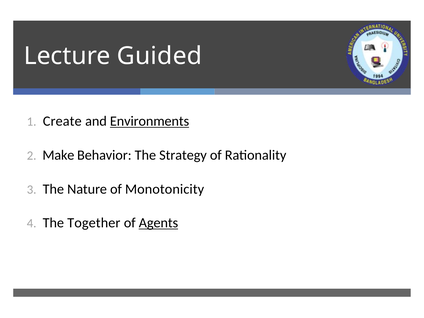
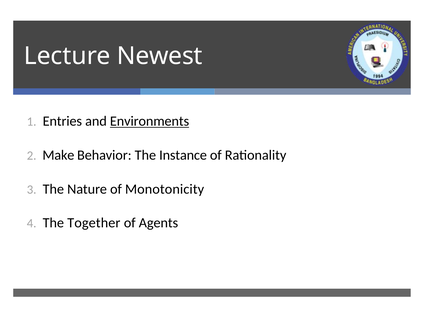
Guided: Guided -> Newest
Create: Create -> Entries
Strategy: Strategy -> Instance
Agents underline: present -> none
